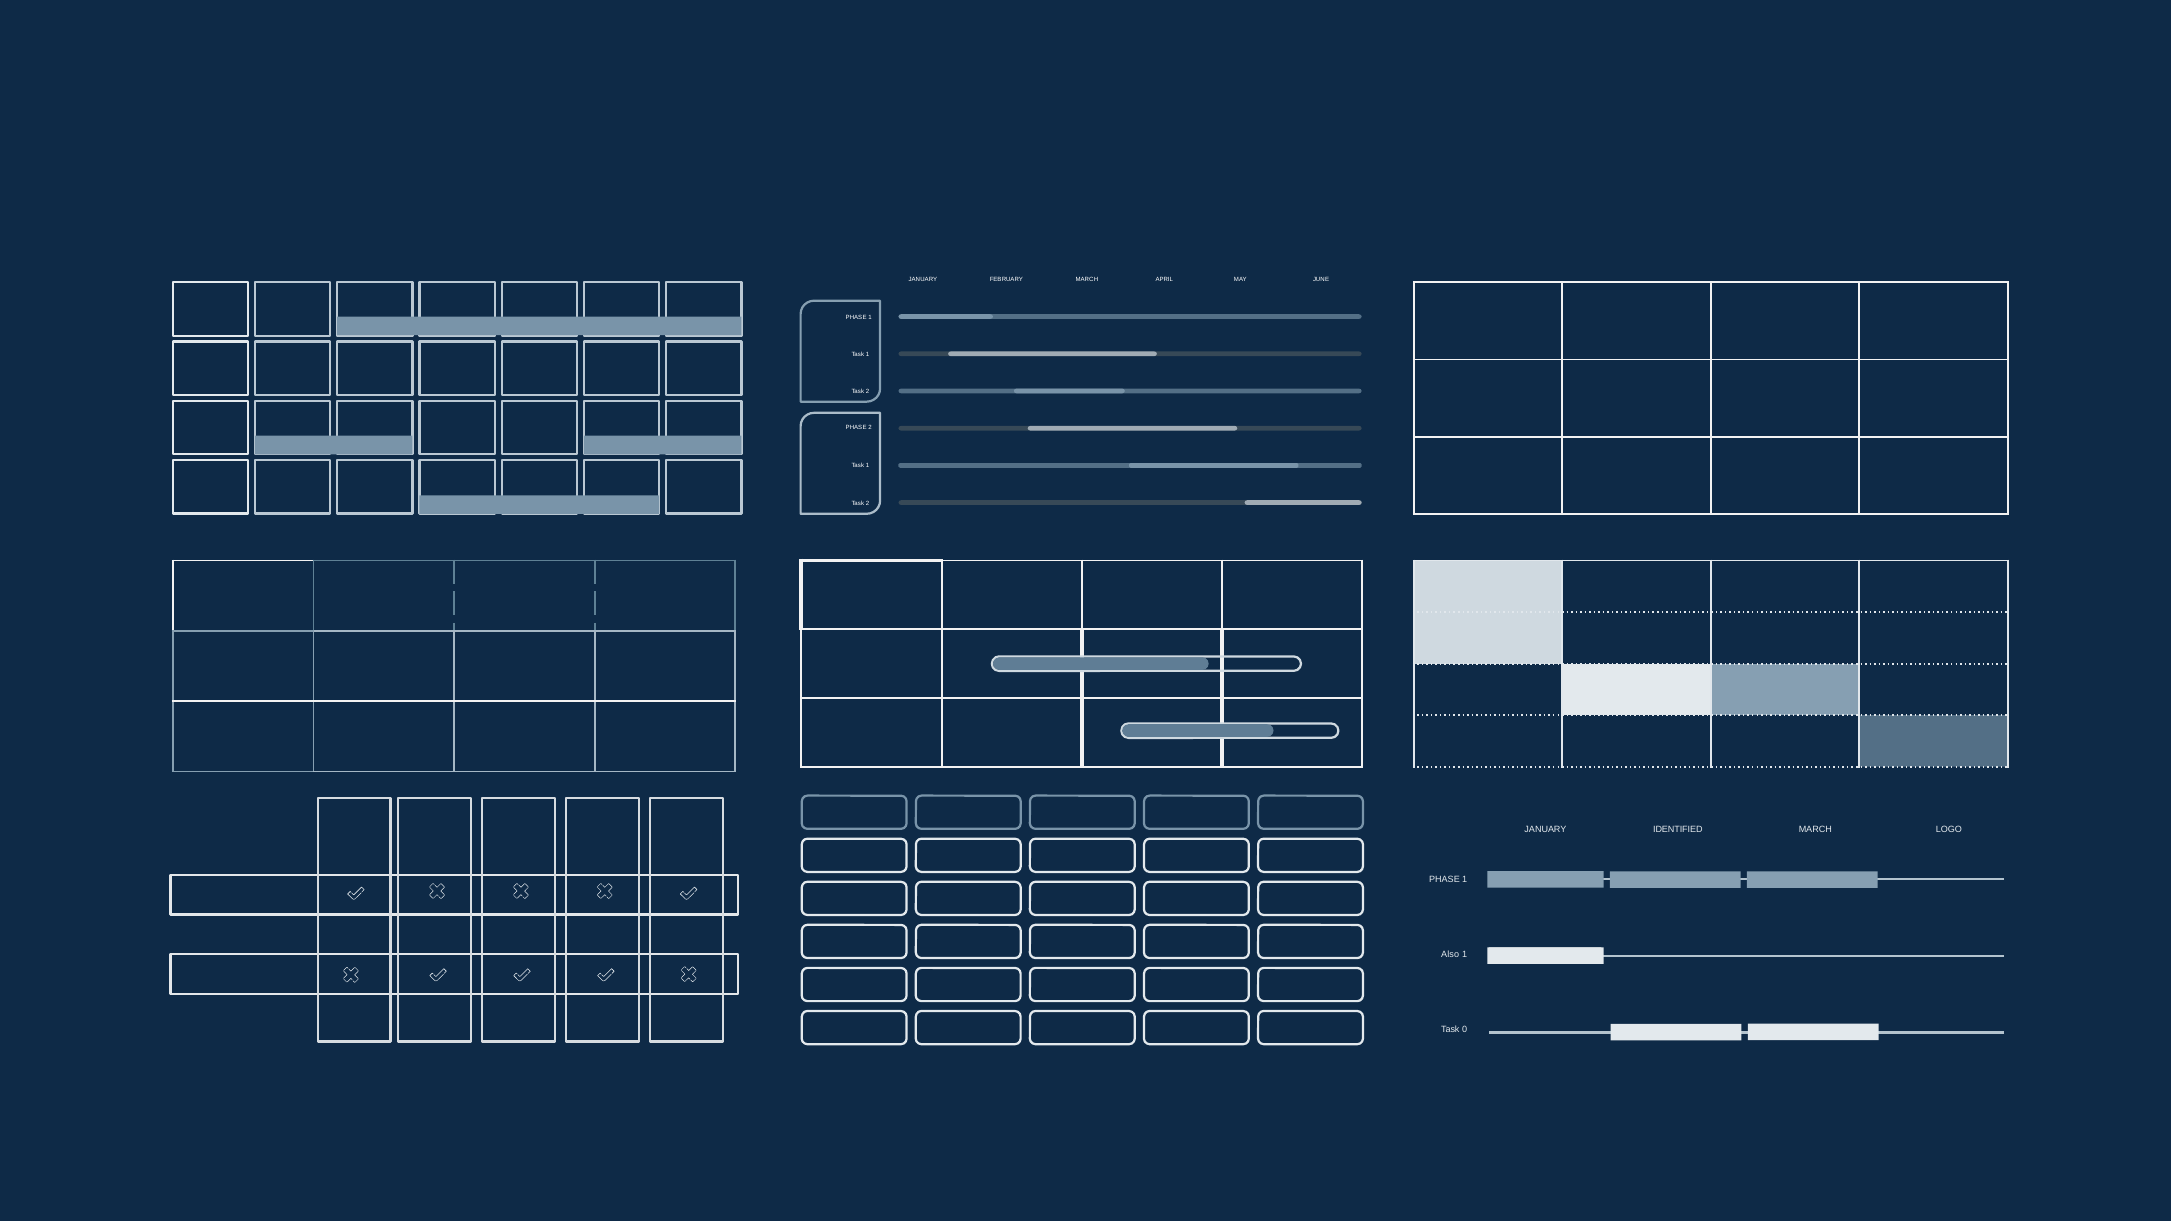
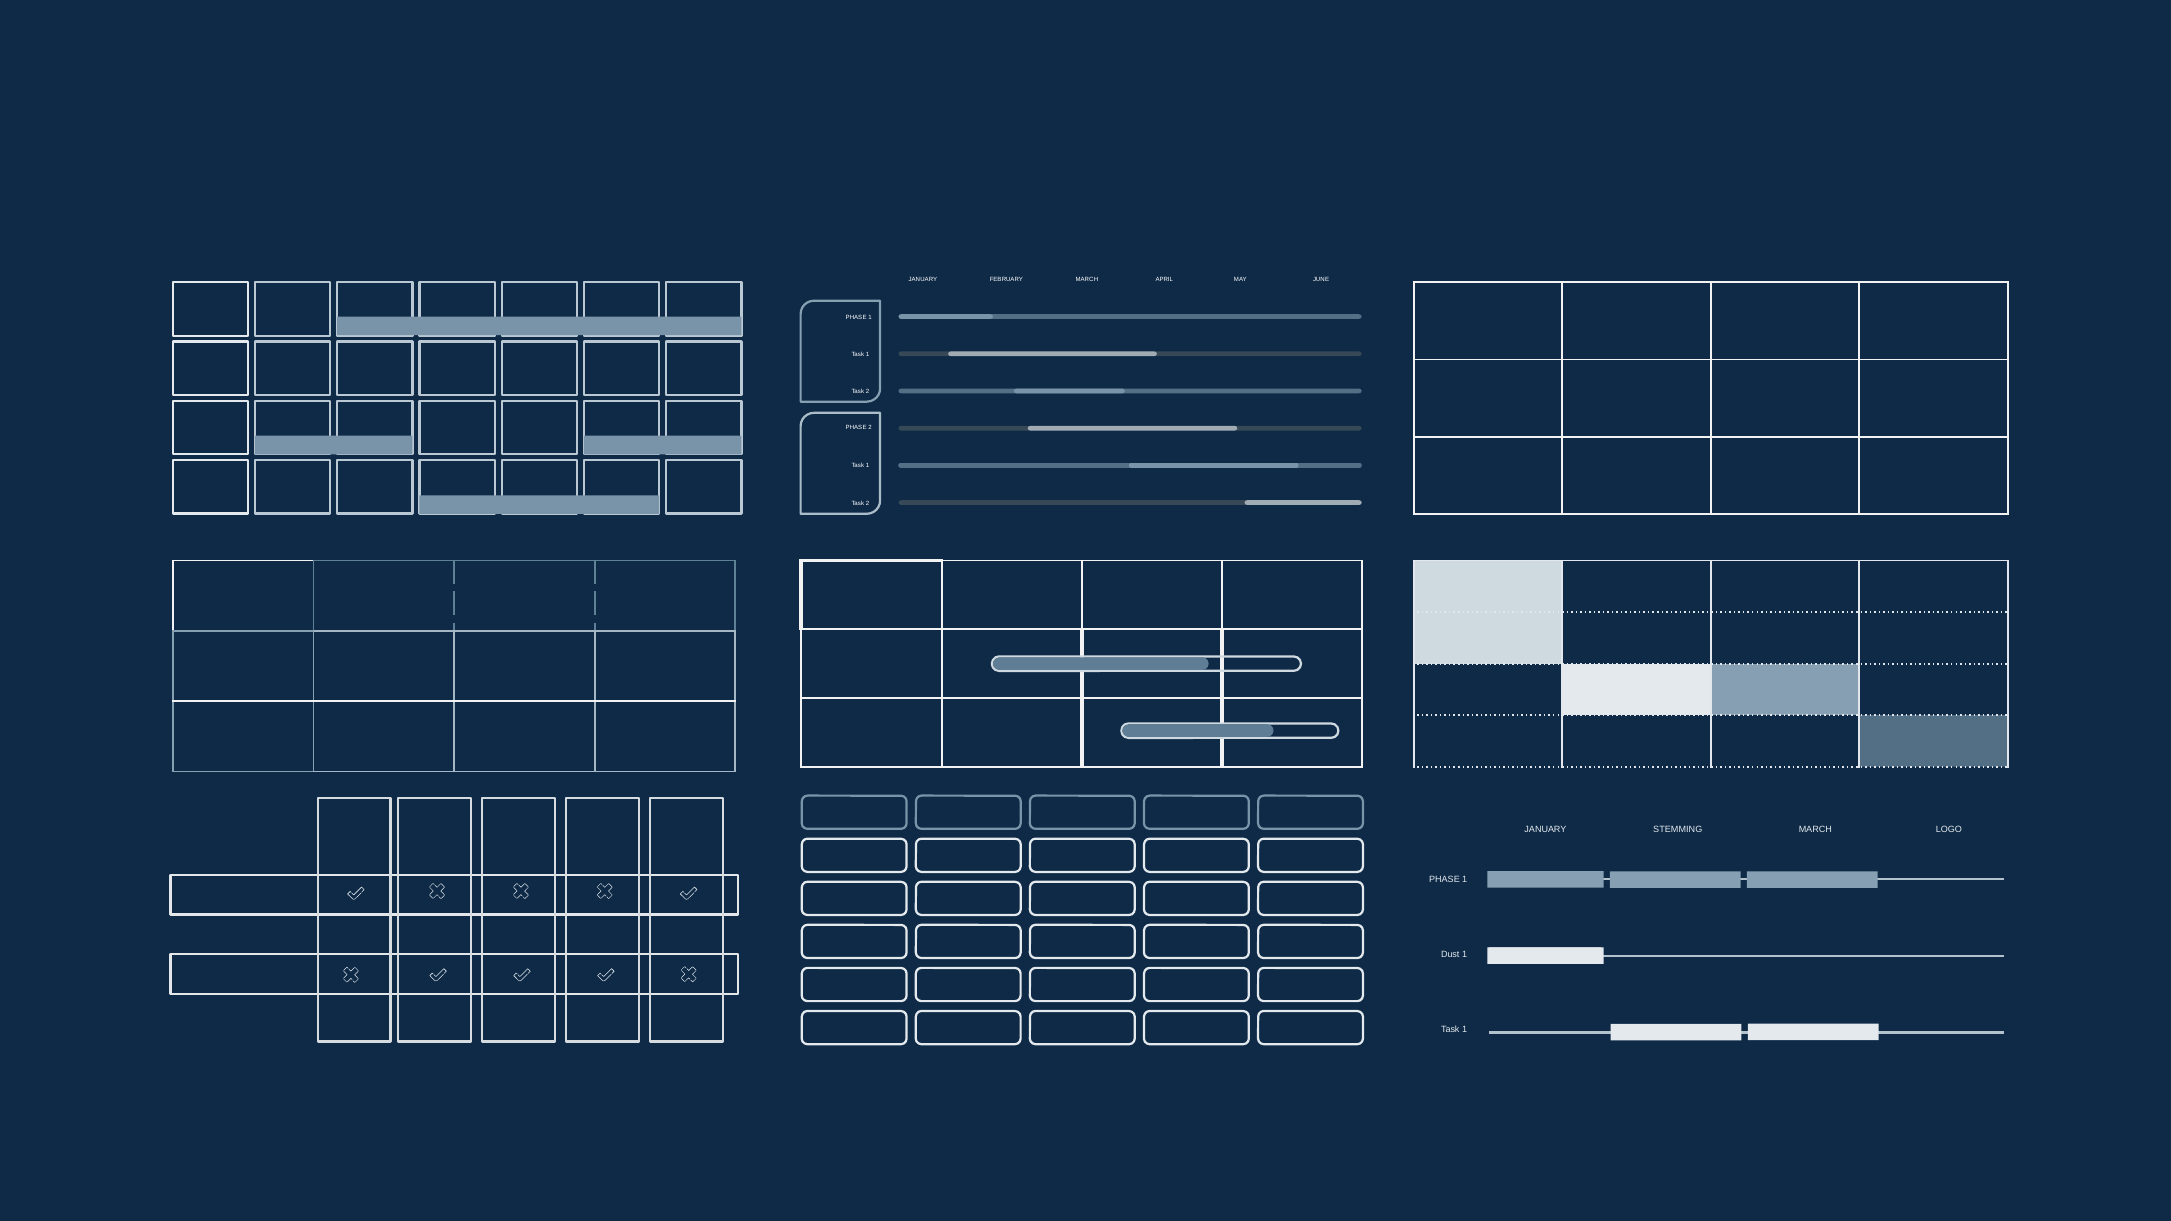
IDENTIFIED: IDENTIFIED -> STEMMING
Also: Also -> Dust
0 at (1465, 1030): 0 -> 1
